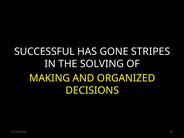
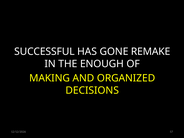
STRIPES: STRIPES -> REMAKE
SOLVING: SOLVING -> ENOUGH
